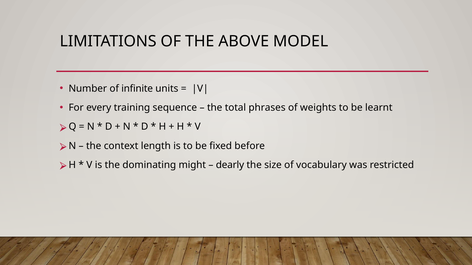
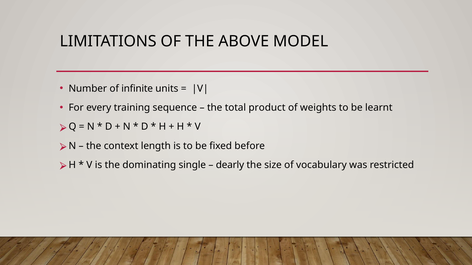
phrases: phrases -> product
might: might -> single
